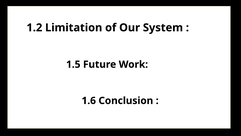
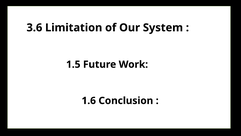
1.2: 1.2 -> 3.6
